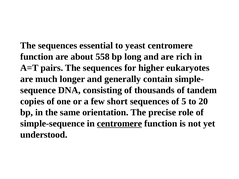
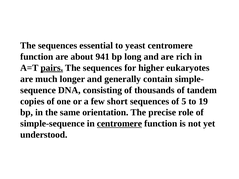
558: 558 -> 941
pairs underline: none -> present
20: 20 -> 19
